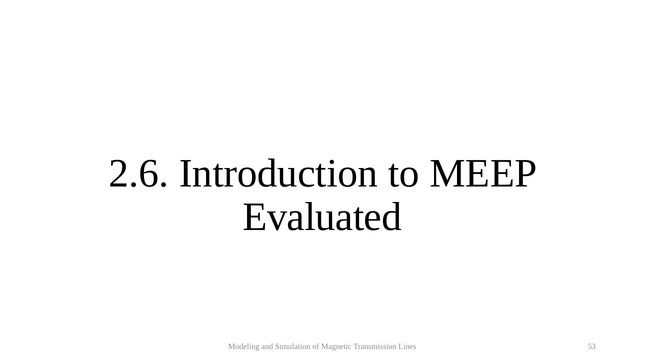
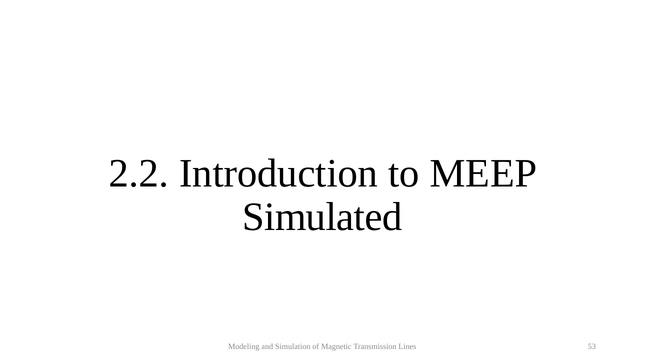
2.6: 2.6 -> 2.2
Evaluated: Evaluated -> Simulated
